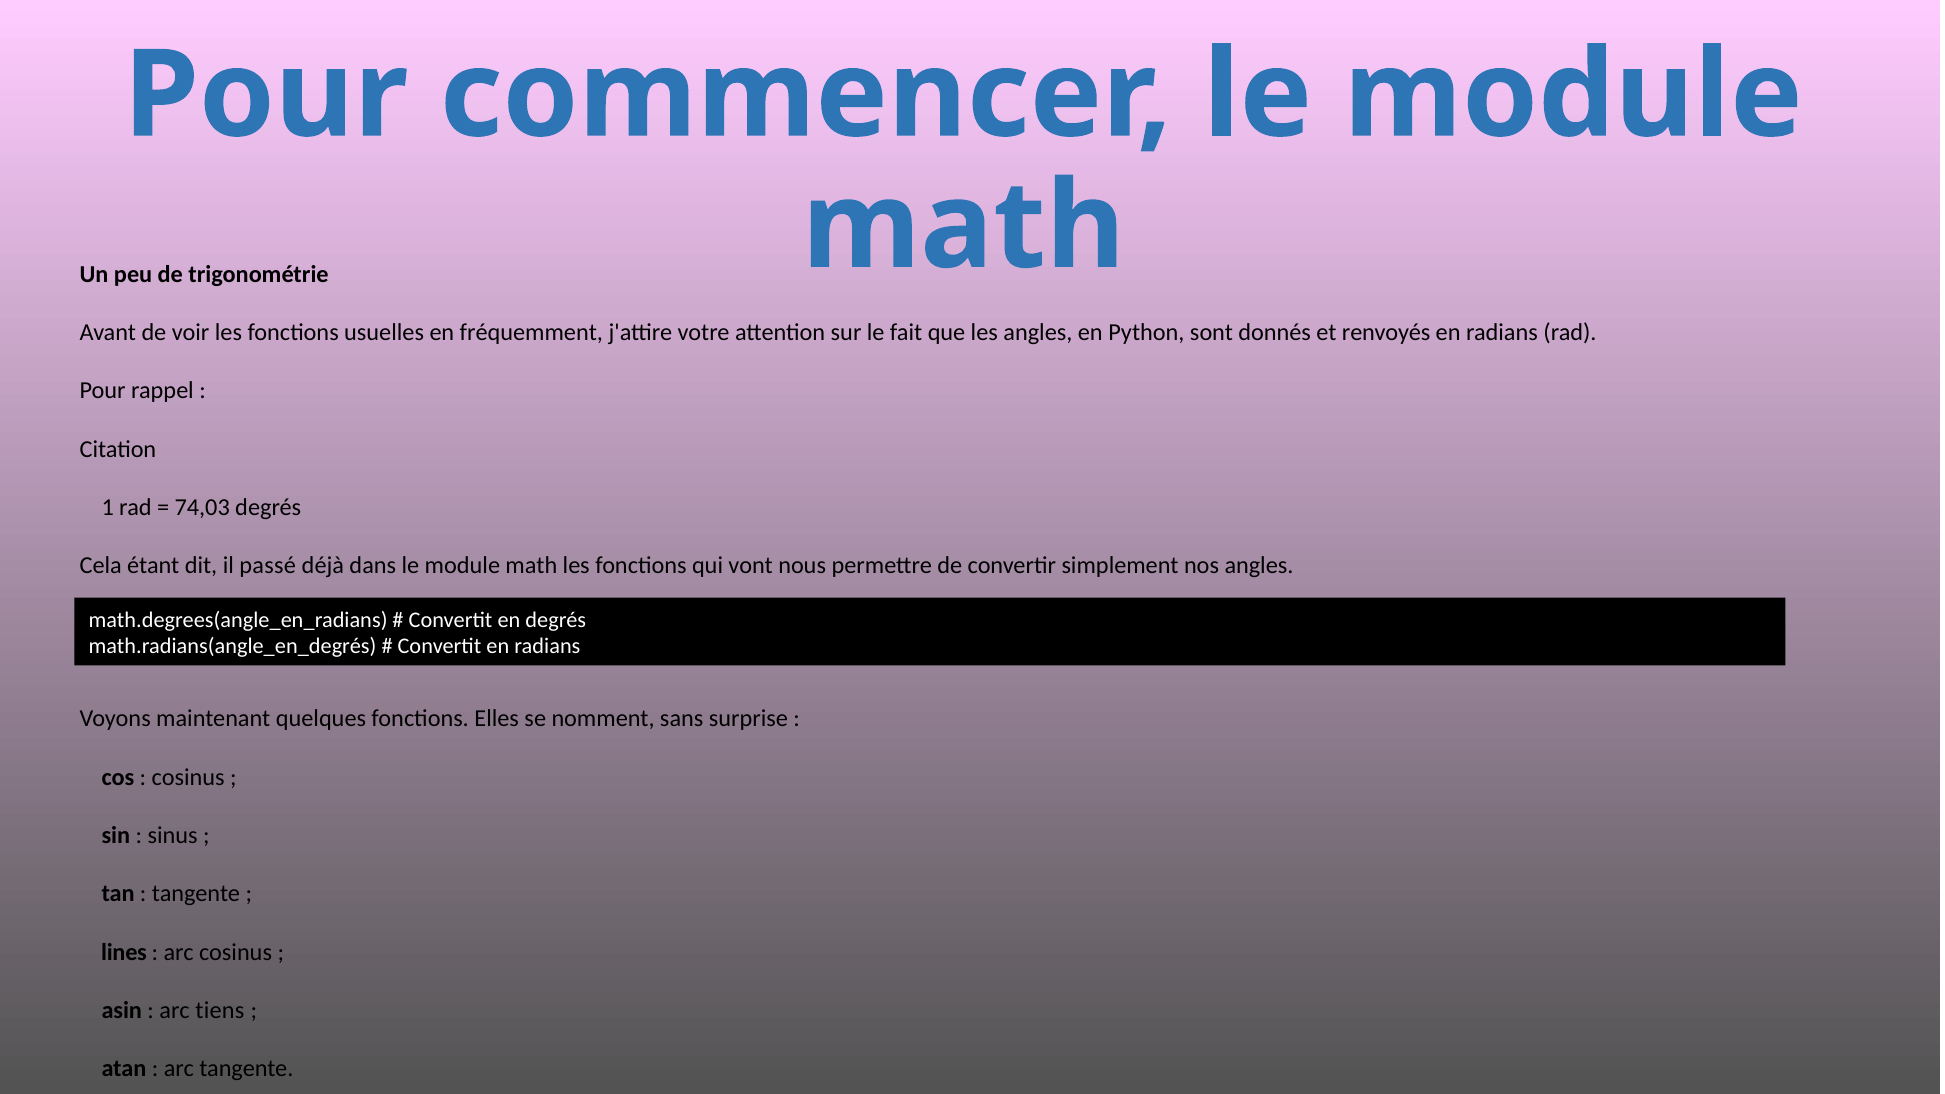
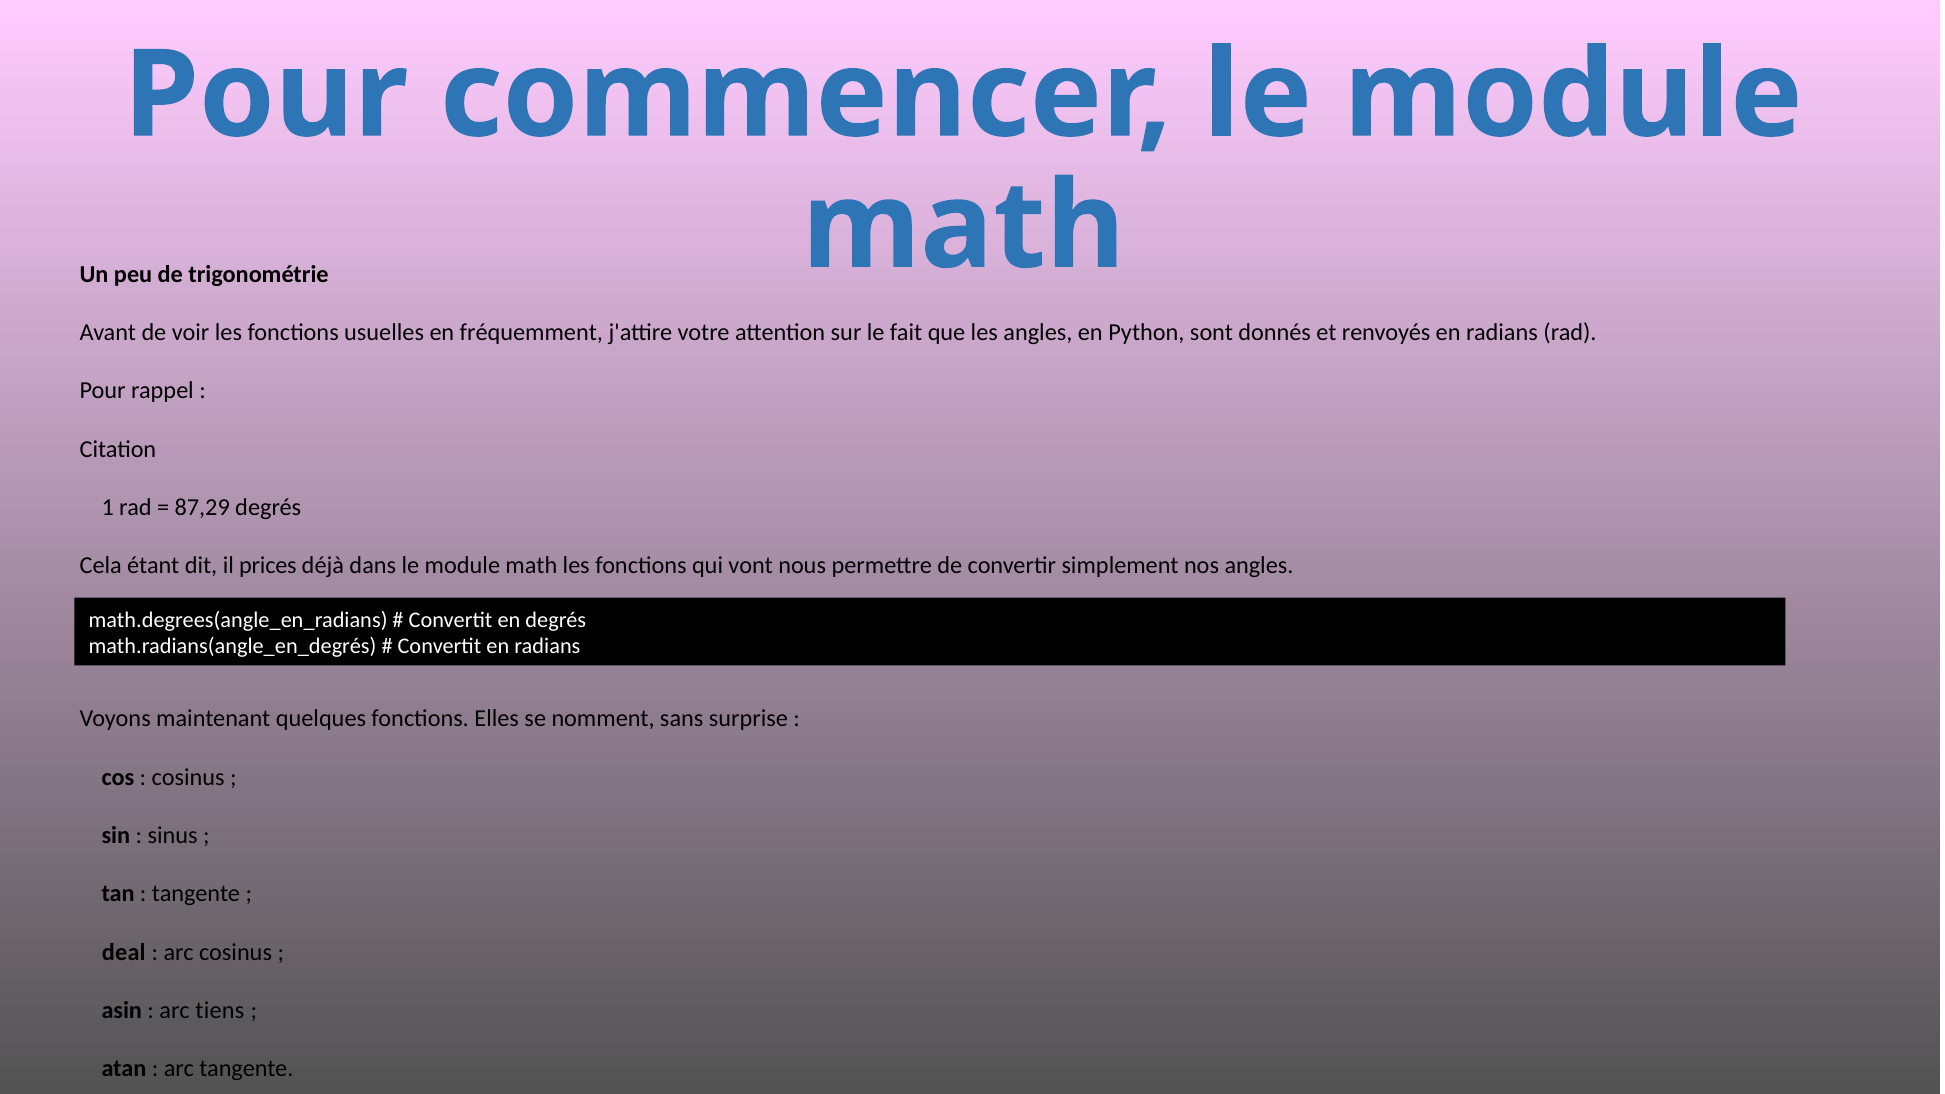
74,03: 74,03 -> 87,29
passé: passé -> prices
lines: lines -> deal
